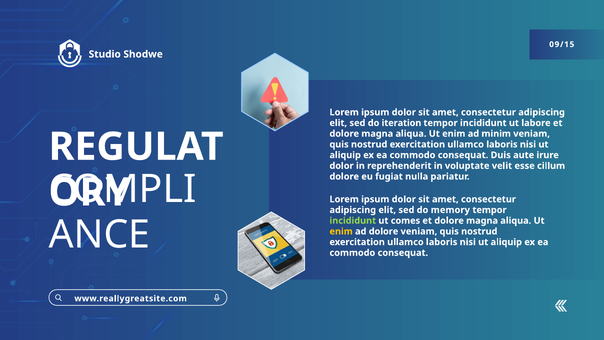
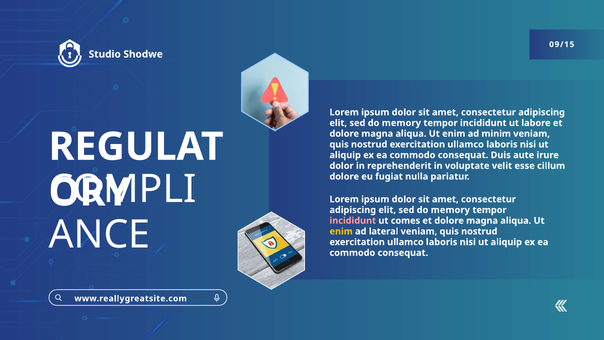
iteration at (401, 123): iteration -> memory
incididunt at (353, 221) colour: light green -> pink
ad dolore: dolore -> lateral
